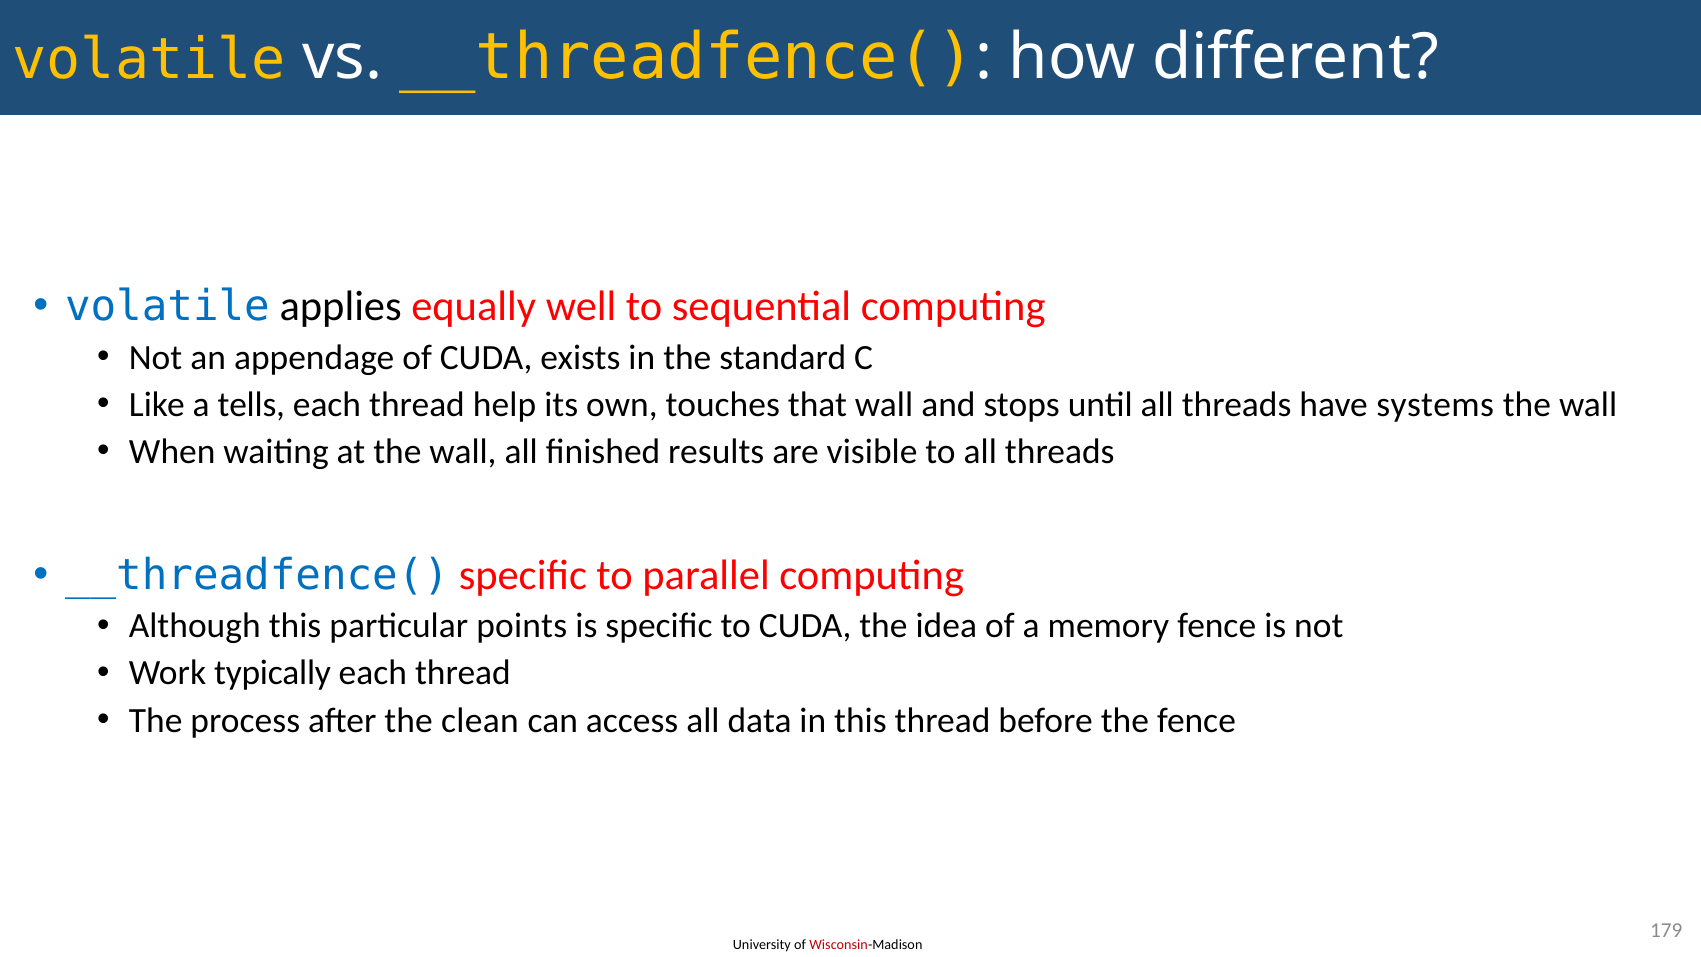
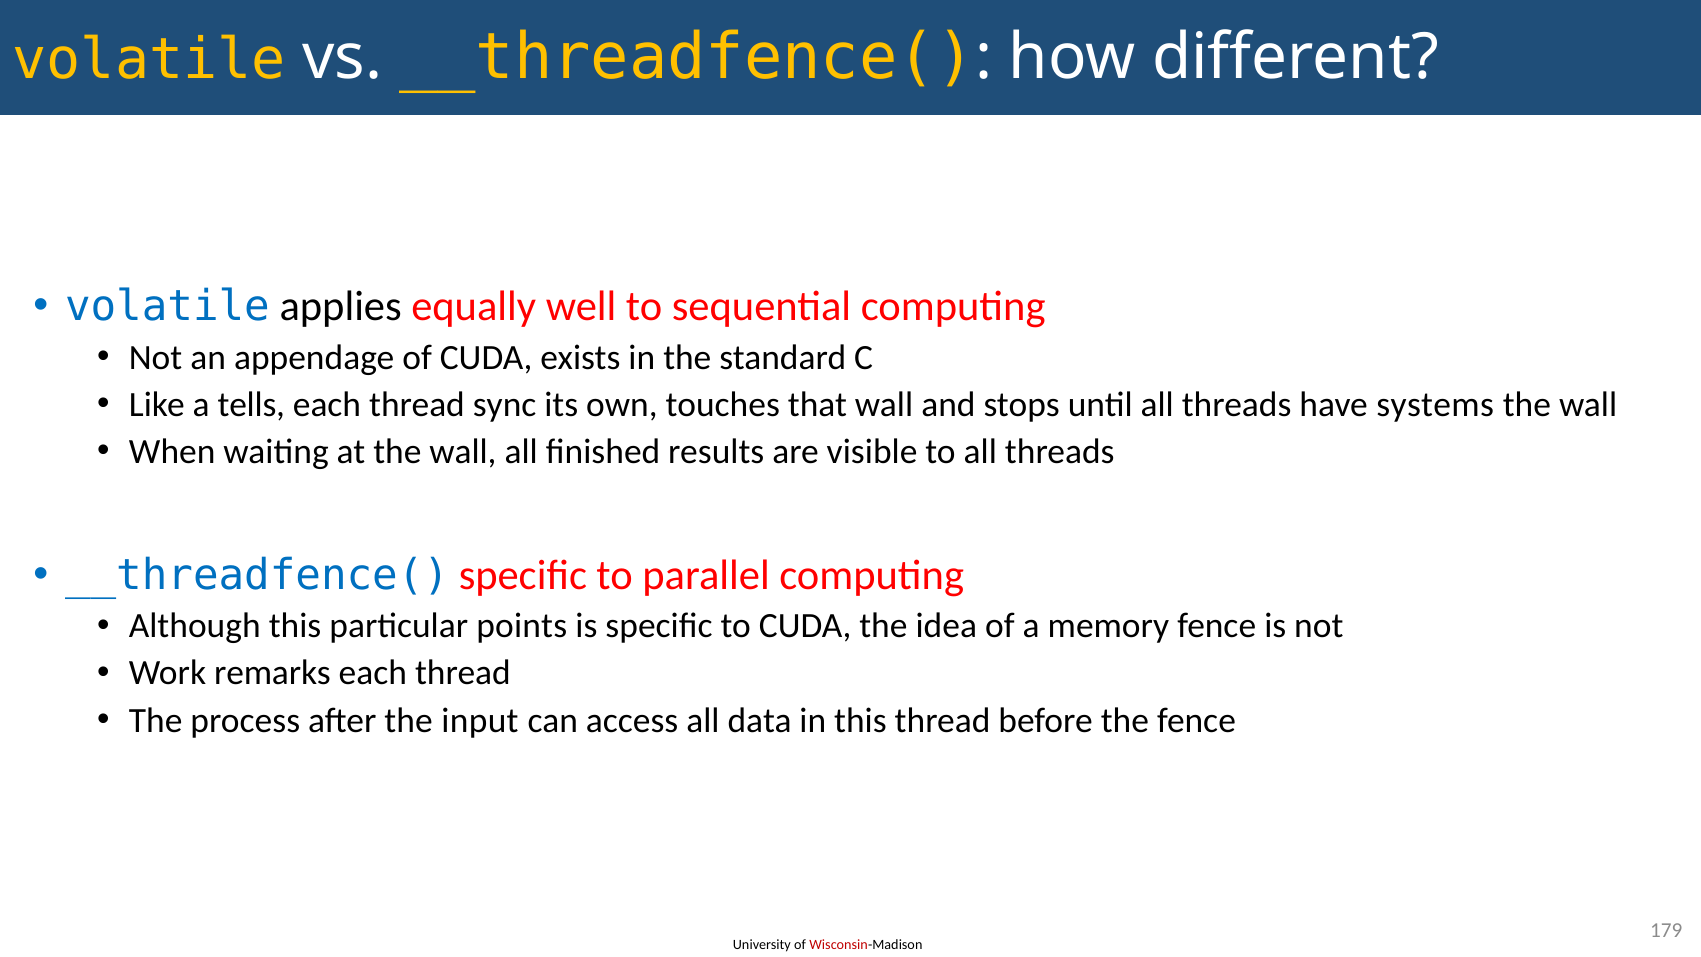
help: help -> sync
typically: typically -> remarks
clean: clean -> input
